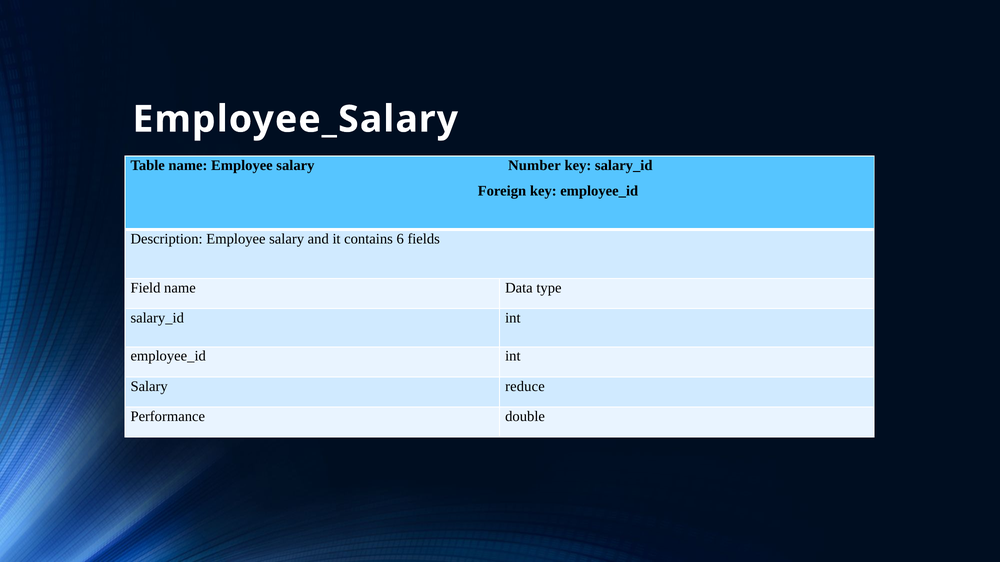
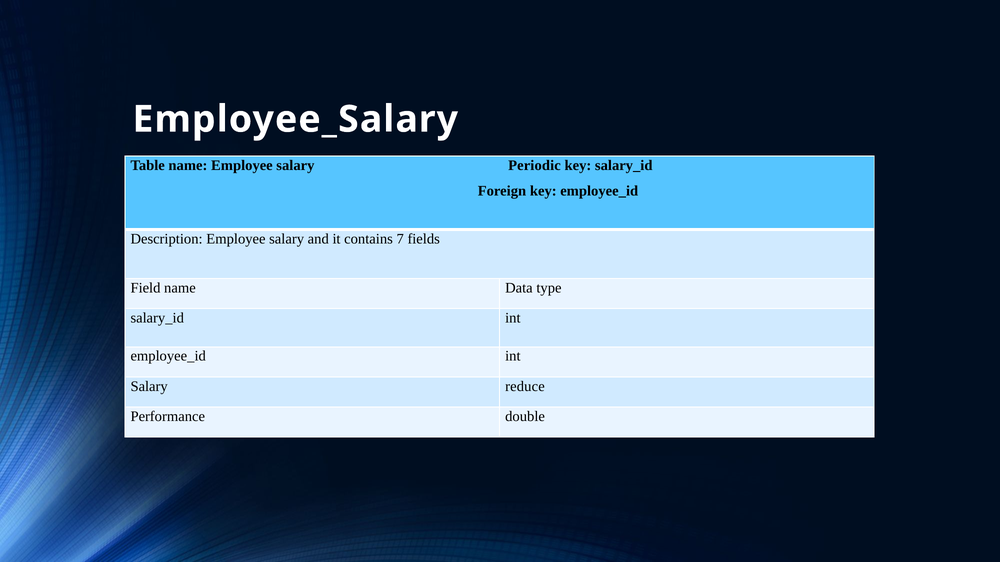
Number: Number -> Periodic
6: 6 -> 7
